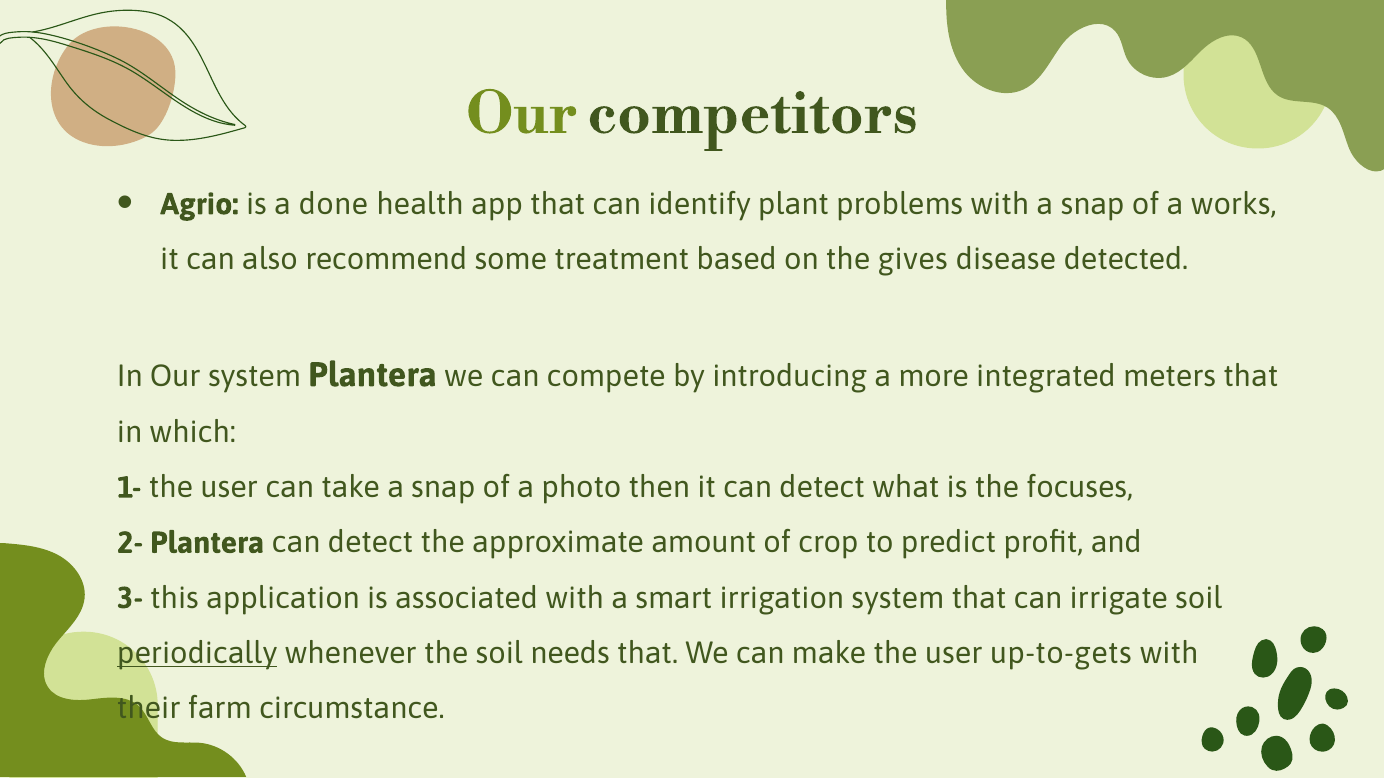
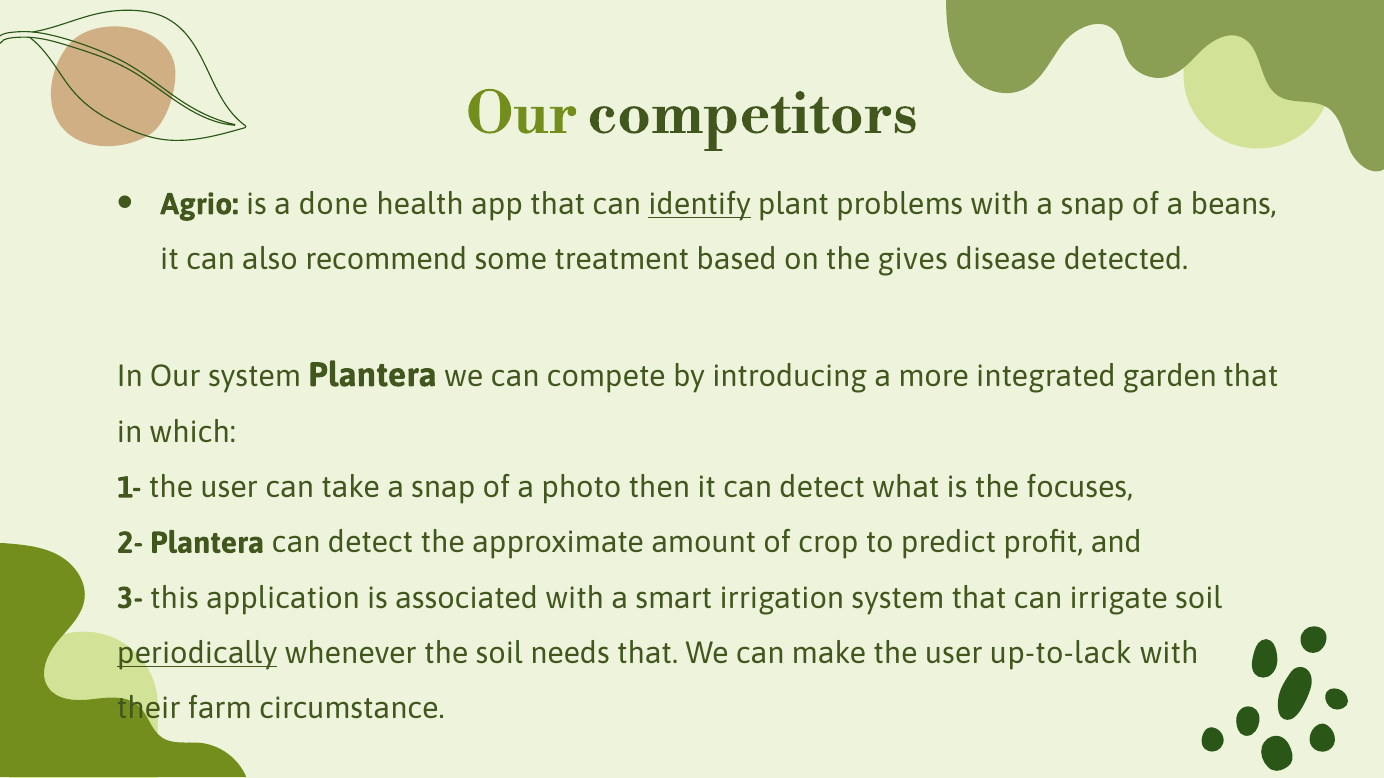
identify underline: none -> present
works: works -> beans
meters: meters -> garden
up-to-gets: up-to-gets -> up-to-lack
